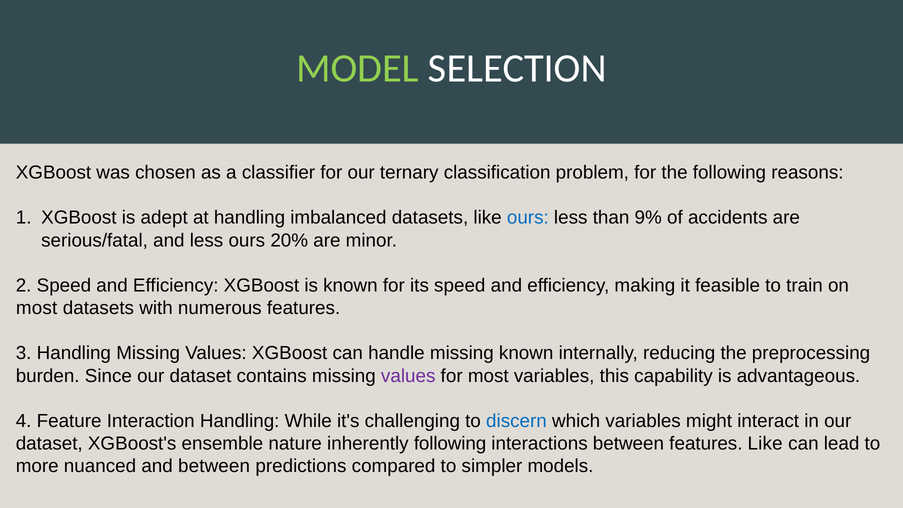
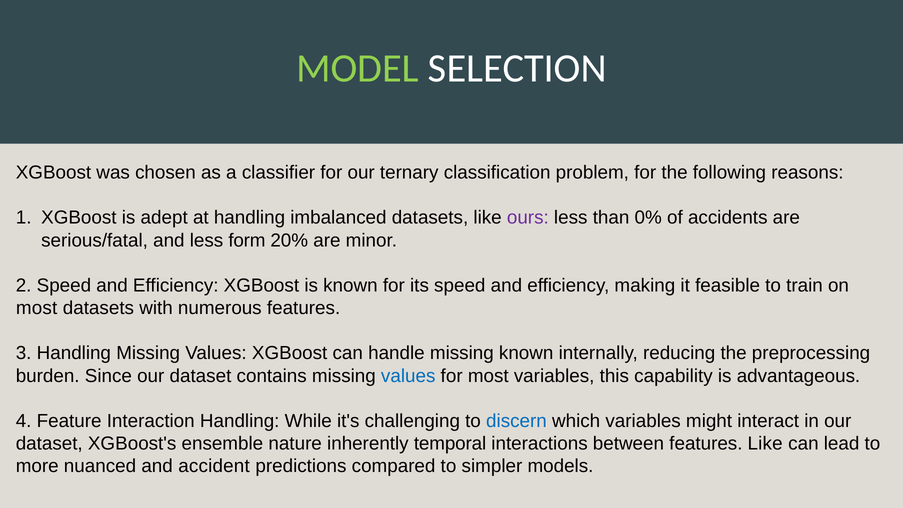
ours at (528, 218) colour: blue -> purple
9%: 9% -> 0%
less ours: ours -> form
values at (408, 376) colour: purple -> blue
inherently following: following -> temporal
and between: between -> accident
